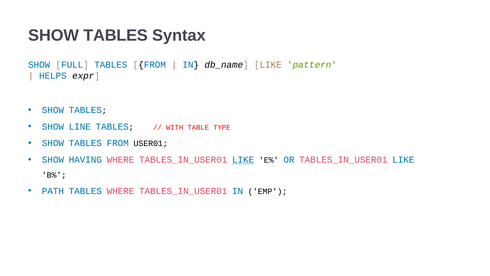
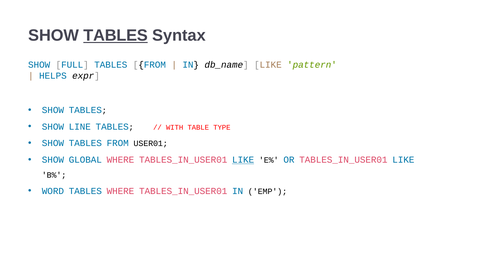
TABLES at (116, 35) underline: none -> present
HAVING: HAVING -> GLOBAL
PATH: PATH -> WORD
